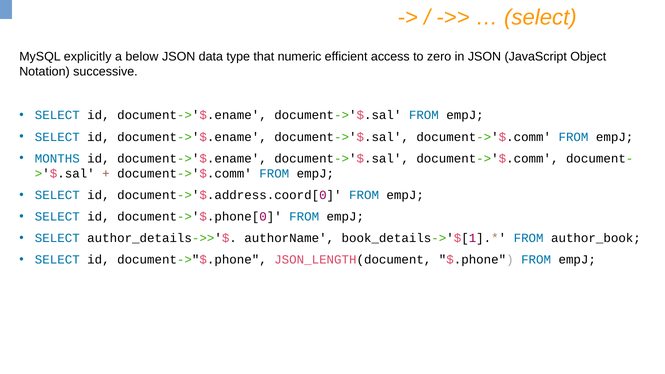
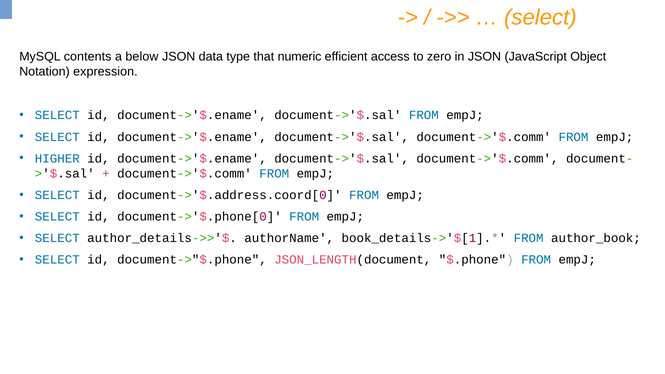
explicitly: explicitly -> contents
successive: successive -> expression
MONTHS: MONTHS -> HIGHER
